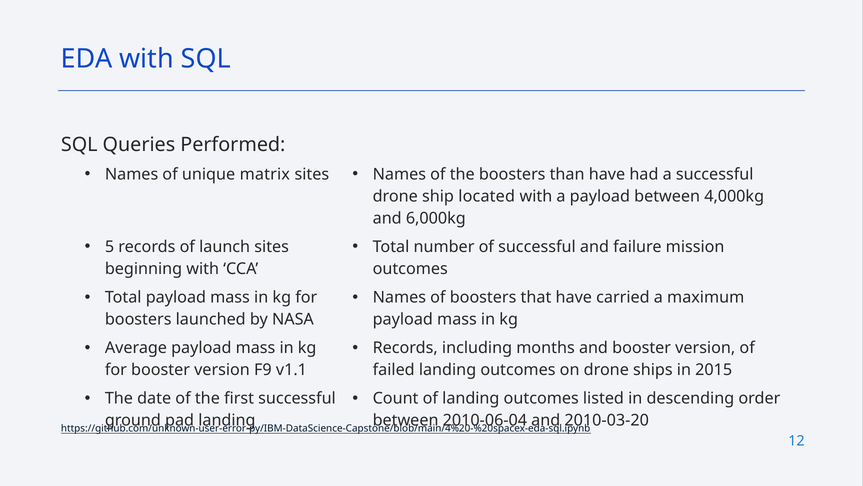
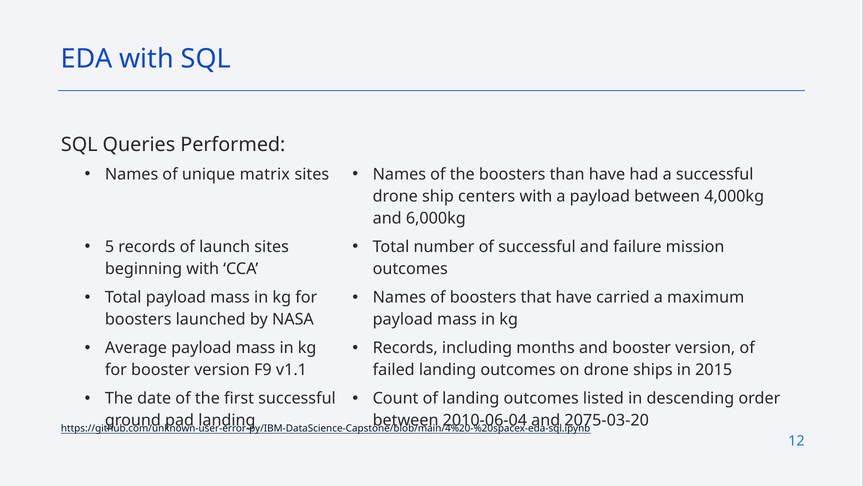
located: located -> centers
2010-03-20: 2010-03-20 -> 2075-03-20
